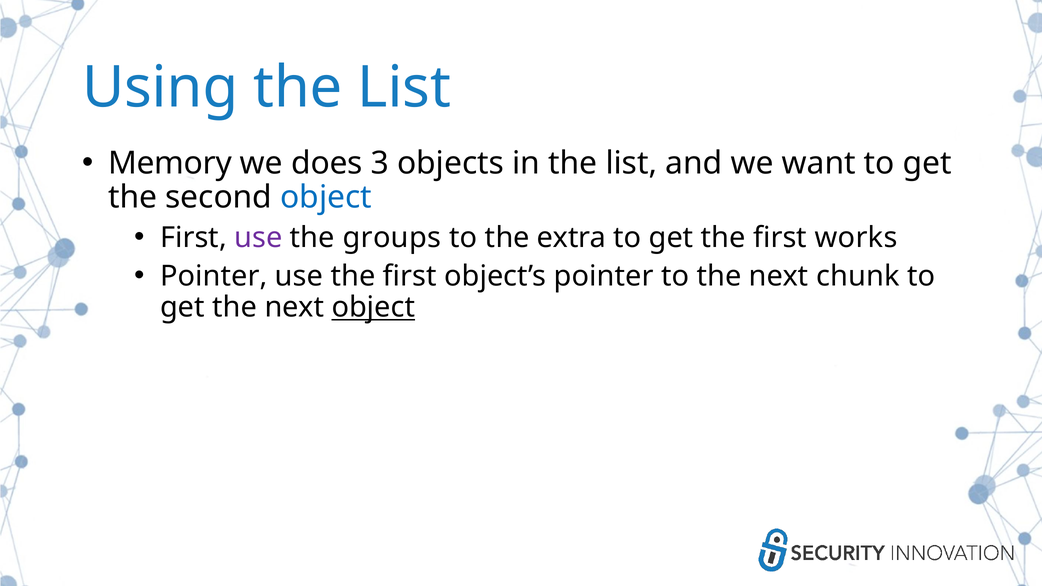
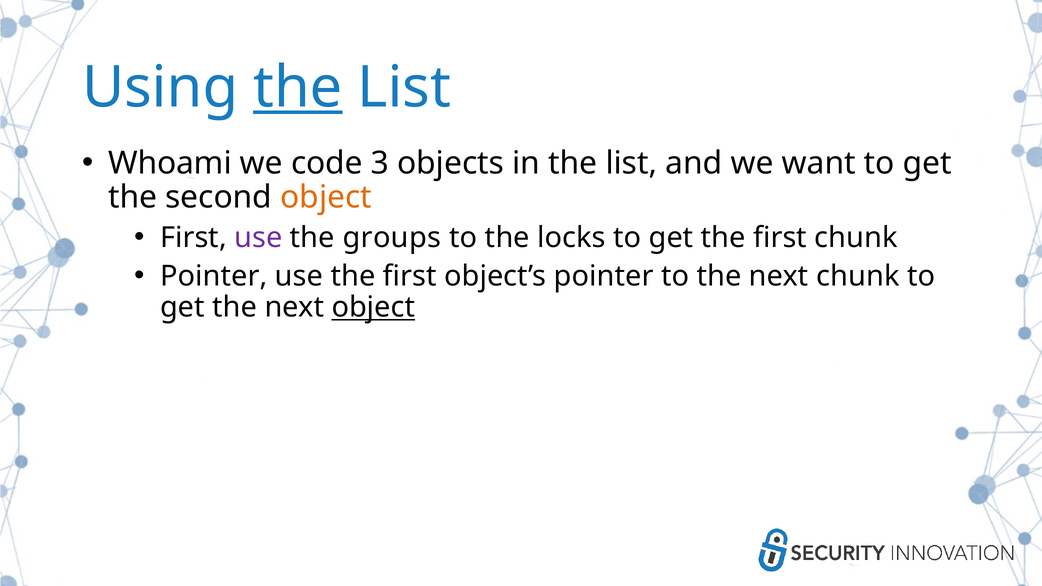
the at (298, 87) underline: none -> present
Memory: Memory -> Whoami
does: does -> code
object at (326, 197) colour: blue -> orange
extra: extra -> locks
first works: works -> chunk
